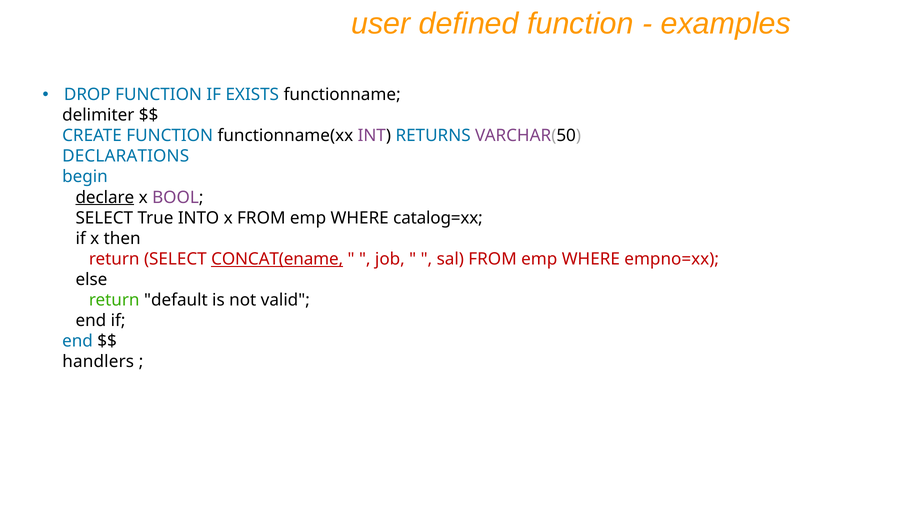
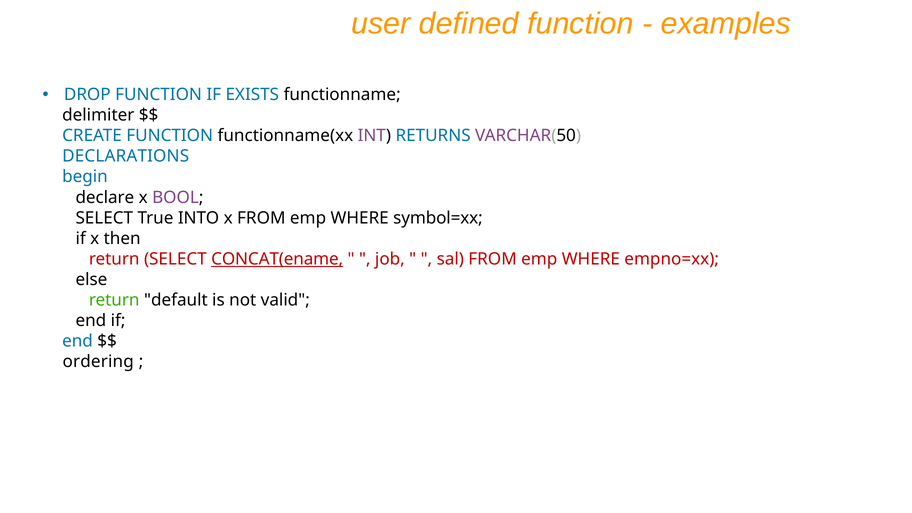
declare underline: present -> none
catalog=xx: catalog=xx -> symbol=xx
handlers: handlers -> ordering
